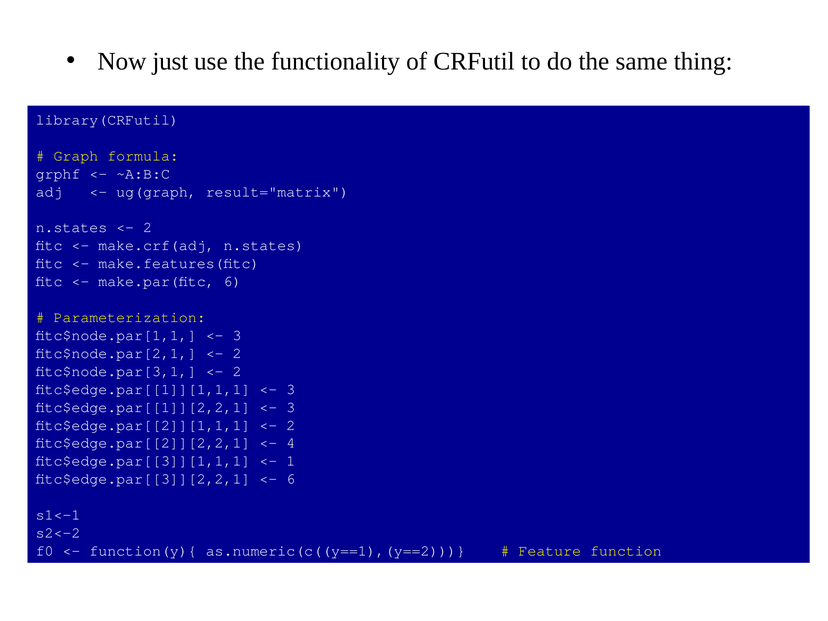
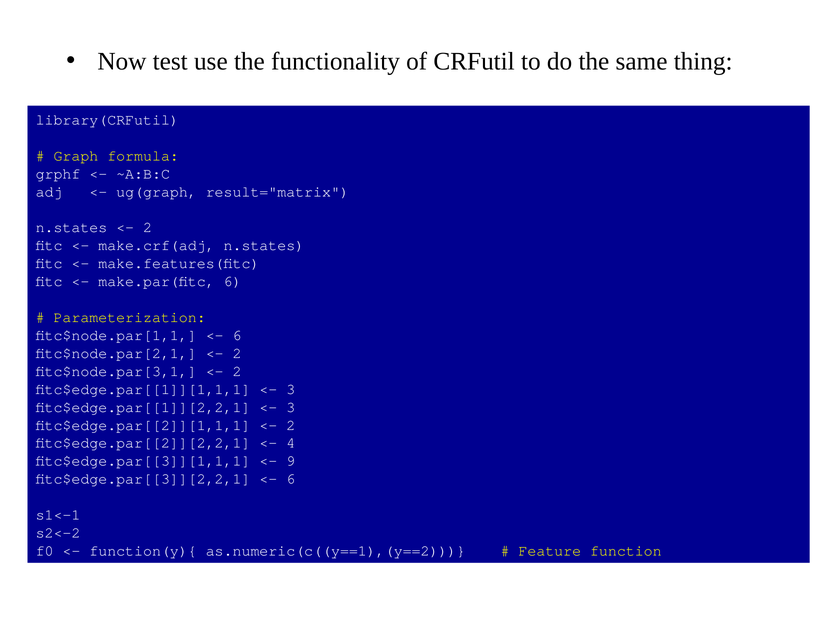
just: just -> test
3 at (237, 335): 3 -> 6
1: 1 -> 9
